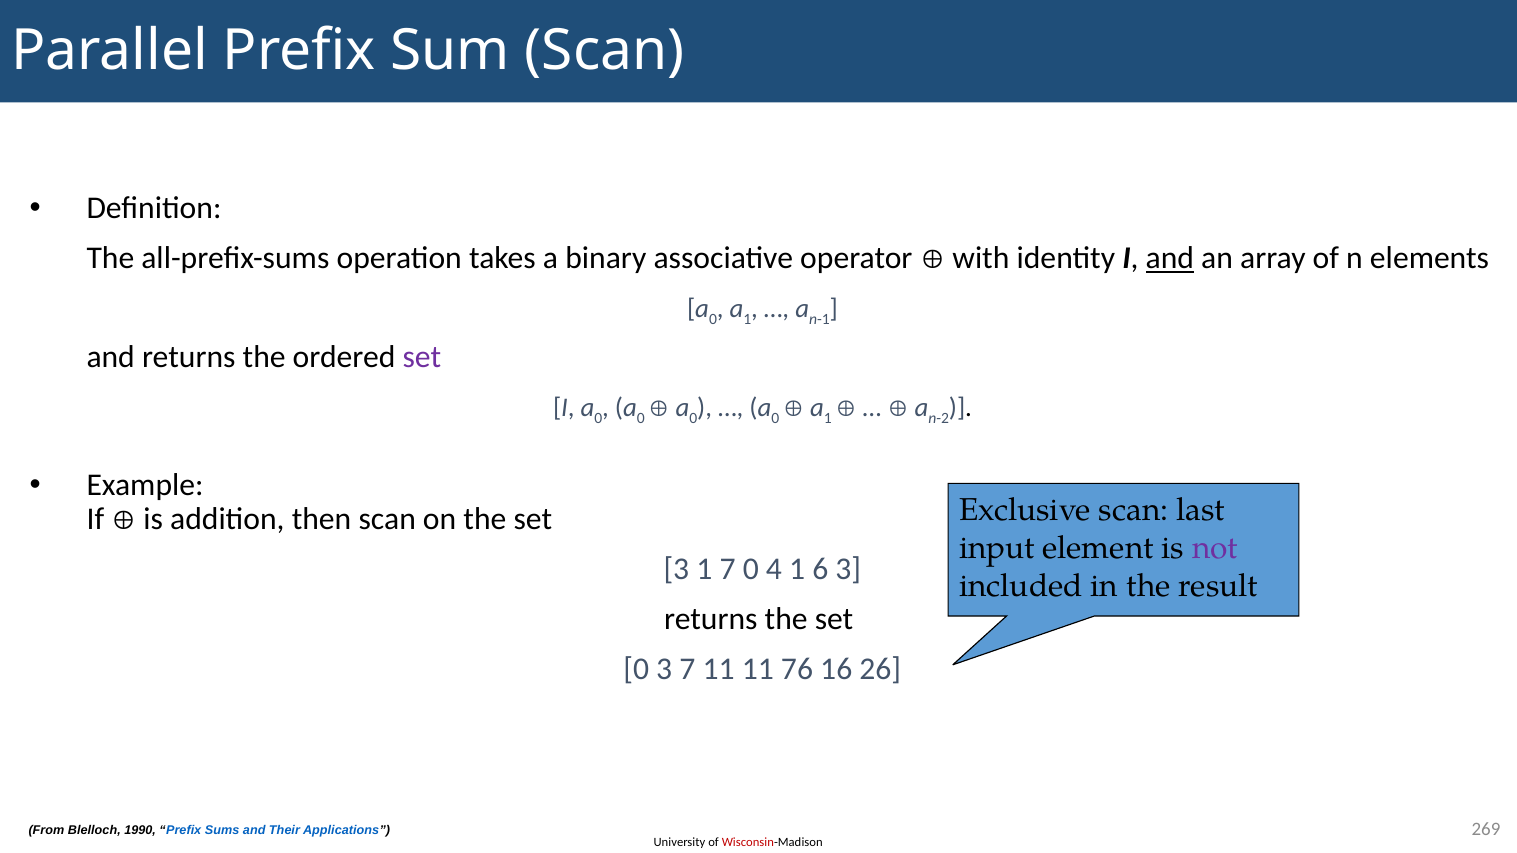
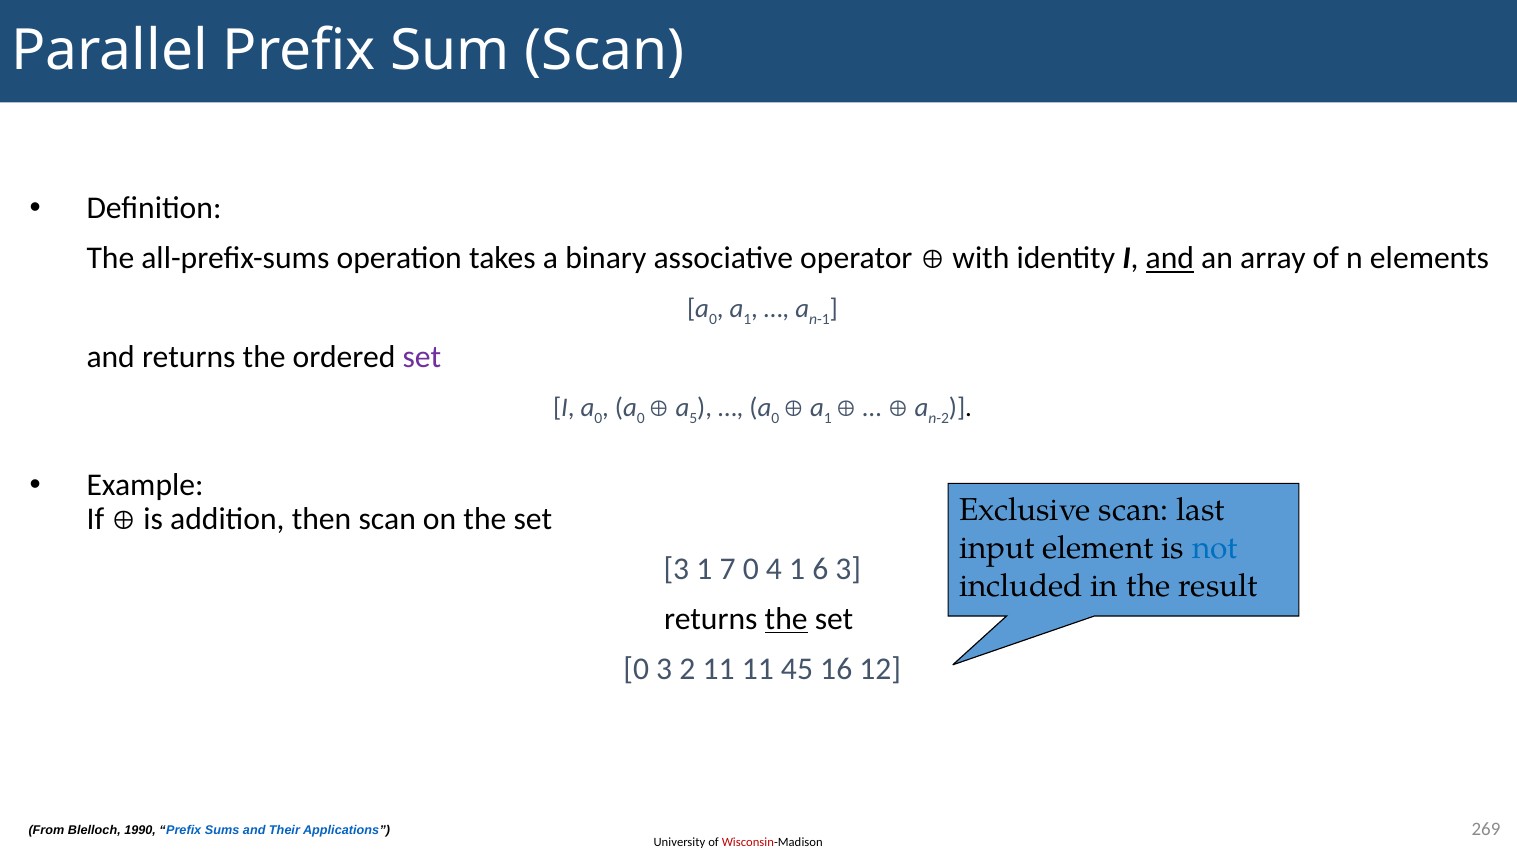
0 at (693, 418): 0 -> 5
not colour: purple -> blue
the at (786, 619) underline: none -> present
3 7: 7 -> 2
76: 76 -> 45
26: 26 -> 12
